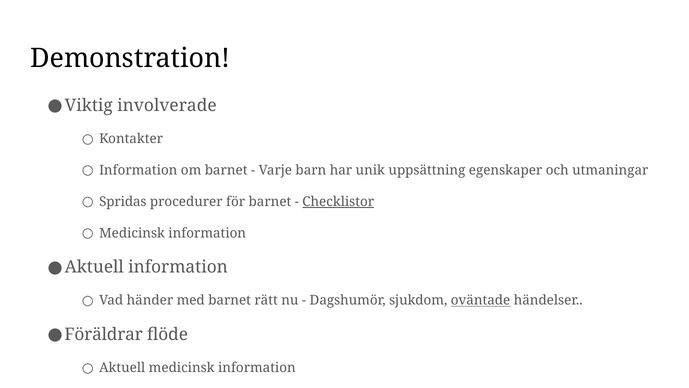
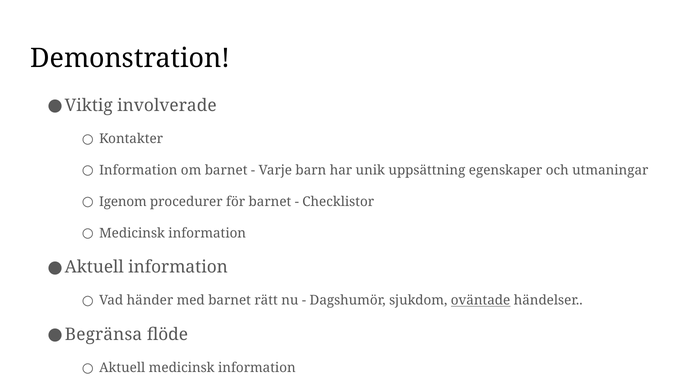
Spridas at (123, 201): Spridas -> Igenom
Checklistor at (338, 201) underline: present -> none
Föräldrar: Föräldrar -> Begränsa
